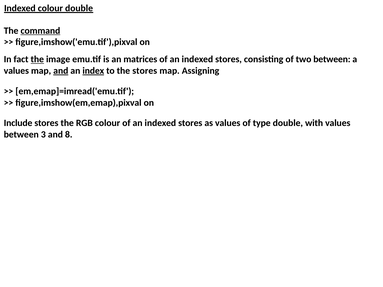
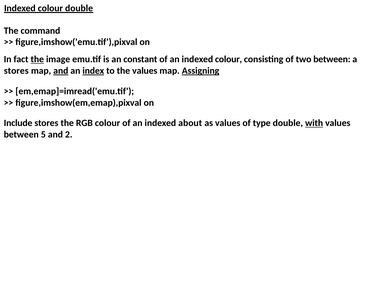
command underline: present -> none
matrices: matrices -> constant
stores at (229, 59): stores -> colour
values at (16, 71): values -> stores
the stores: stores -> values
Assigning underline: none -> present
stores at (190, 123): stores -> about
with underline: none -> present
3: 3 -> 5
8: 8 -> 2
